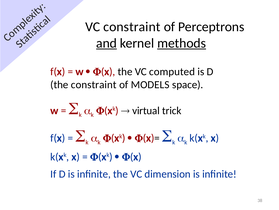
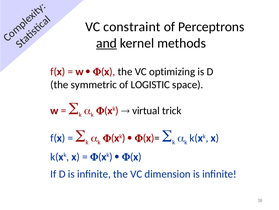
methods underline: present -> none
computed: computed -> optimizing
the constraint: constraint -> symmetric
MODELS: MODELS -> LOGISTIC
